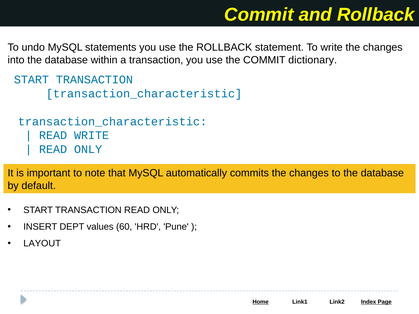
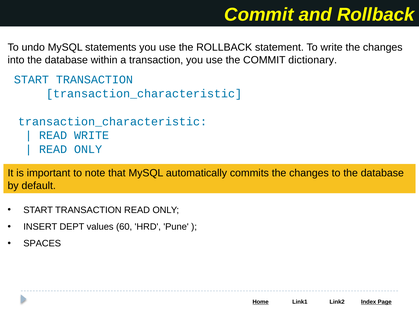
LAYOUT: LAYOUT -> SPACES
